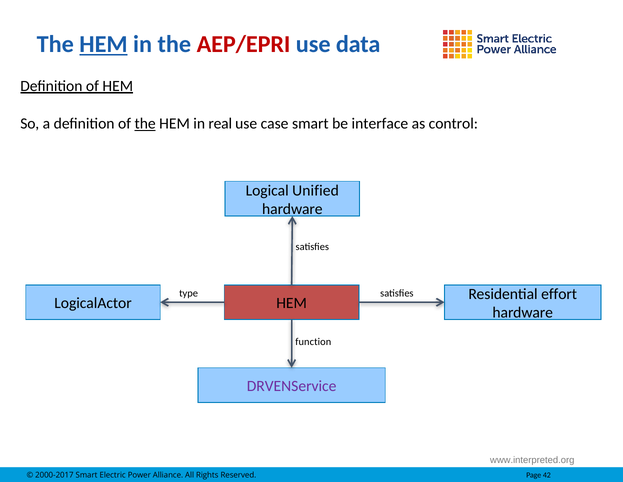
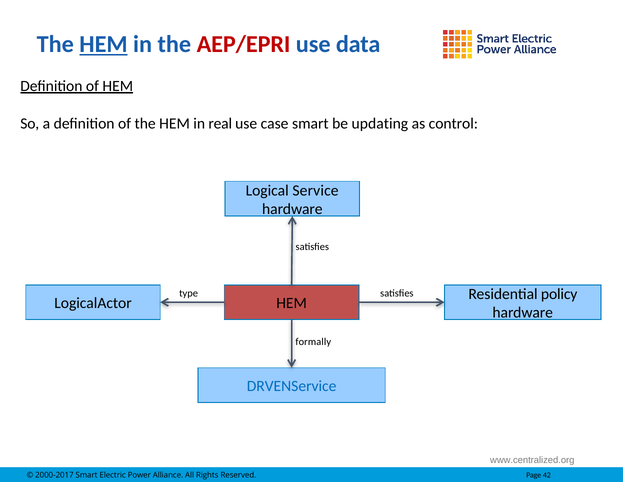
the at (145, 124) underline: present -> none
interface: interface -> updating
Unified: Unified -> Service
effort: effort -> policy
function: function -> formally
DRVENService colour: purple -> blue
www.interpreted.org: www.interpreted.org -> www.centralized.org
